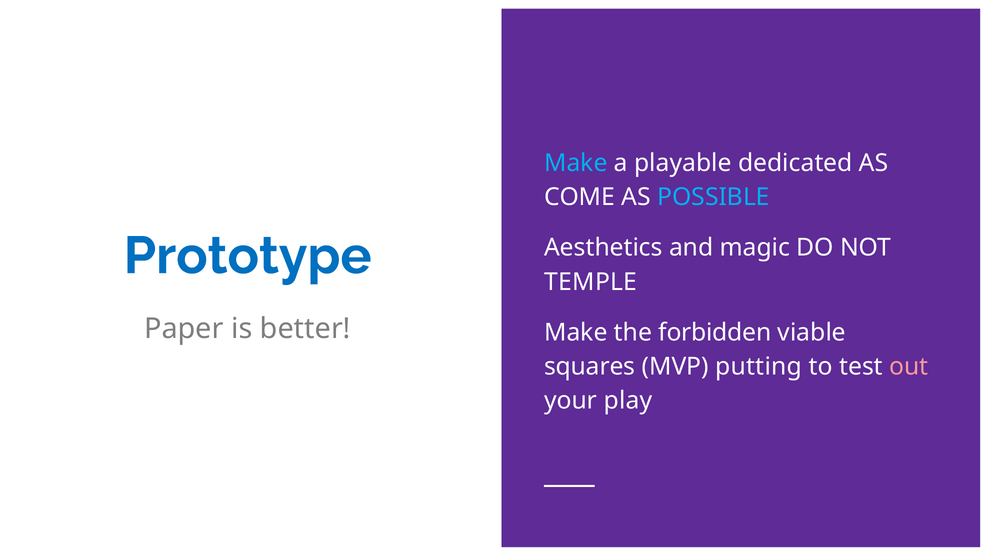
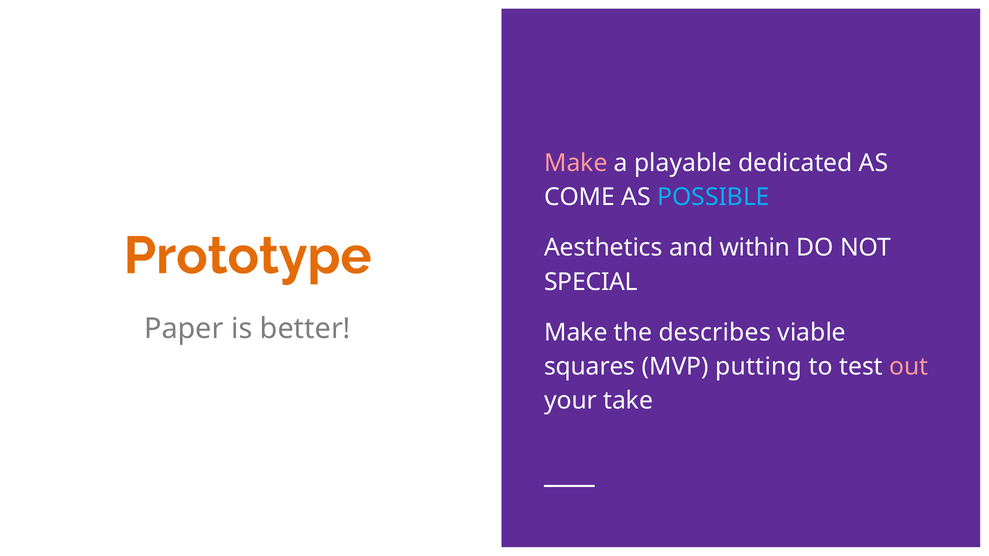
Make at (576, 163) colour: light blue -> pink
Prototype colour: blue -> orange
magic: magic -> within
TEMPLE: TEMPLE -> SPECIAL
forbidden: forbidden -> describes
play: play -> take
